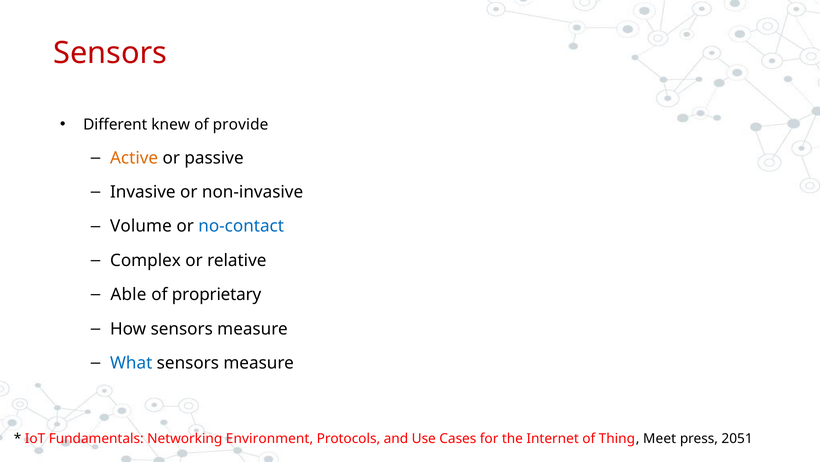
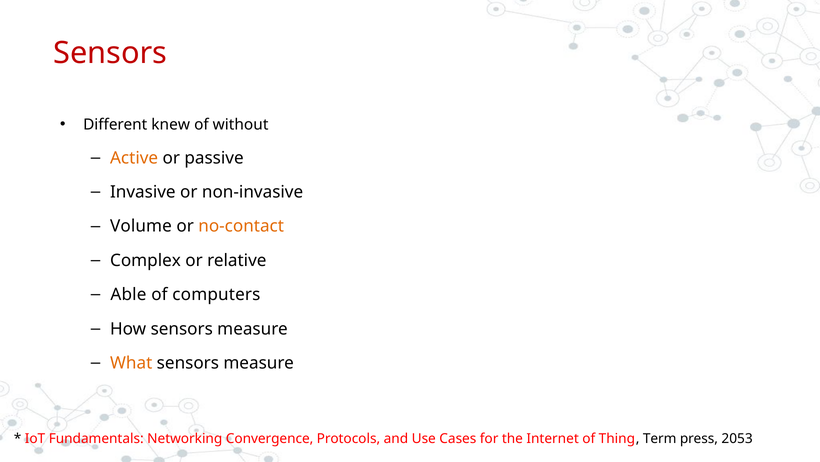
provide: provide -> without
no-contact colour: blue -> orange
proprietary: proprietary -> computers
What colour: blue -> orange
Environment: Environment -> Convergence
Meet: Meet -> Term
2051: 2051 -> 2053
